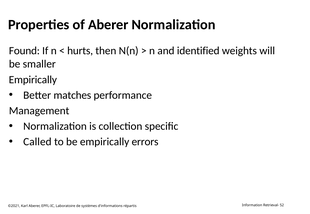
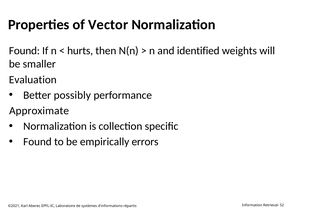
of Aberer: Aberer -> Vector
Empirically at (33, 80): Empirically -> Evaluation
matches: matches -> possibly
Management: Management -> Approximate
Called at (37, 142): Called -> Found
